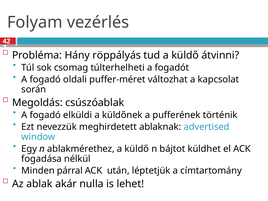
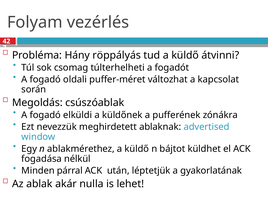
történik: történik -> zónákra
címtartomány: címtartomány -> gyakorlatának
